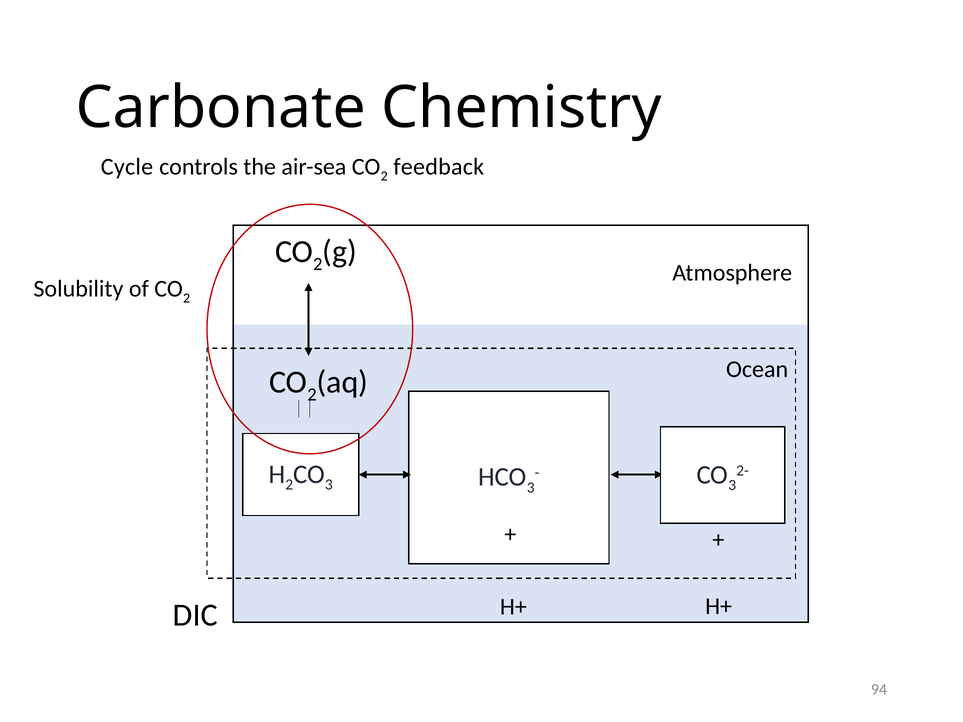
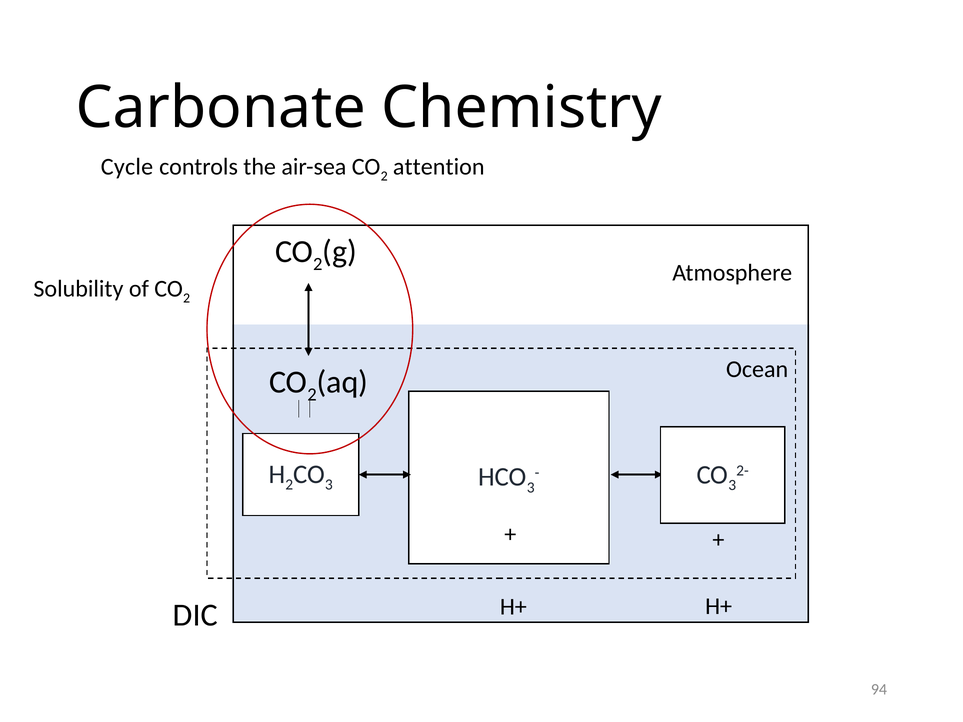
feedback: feedback -> attention
